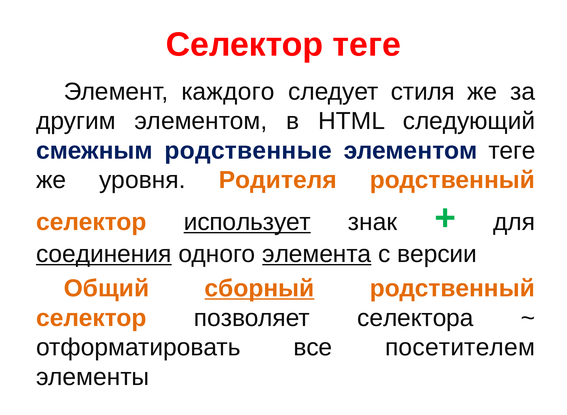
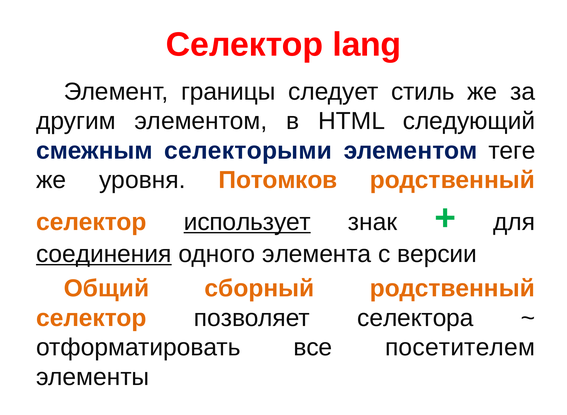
Селектор теге: теге -> lang
каждого: каждого -> границы
стиля: стиля -> стиль
родственные: родственные -> селекторыми
Родителя: Родителя -> Потомков
элемента underline: present -> none
сборный underline: present -> none
